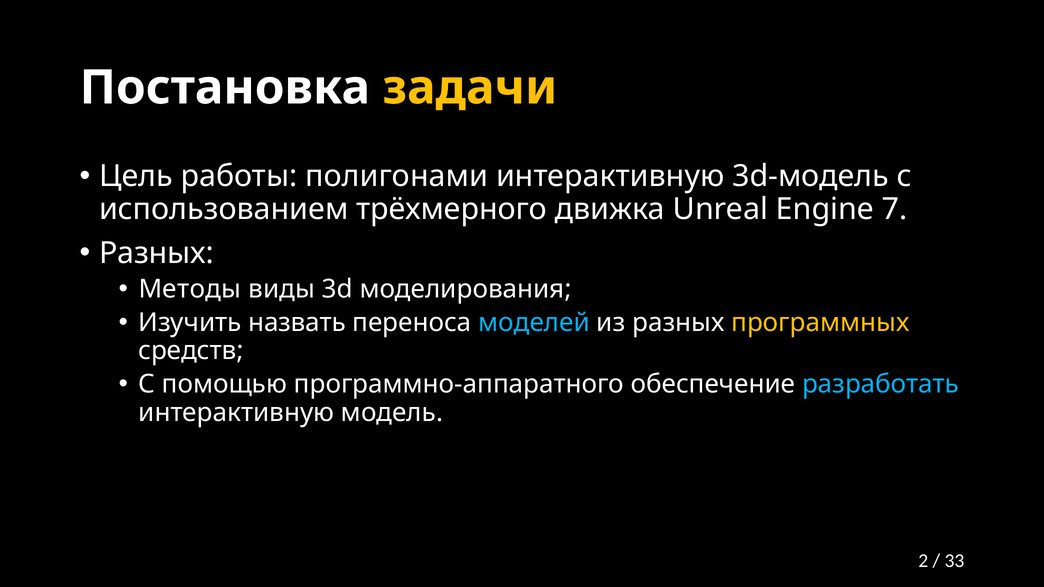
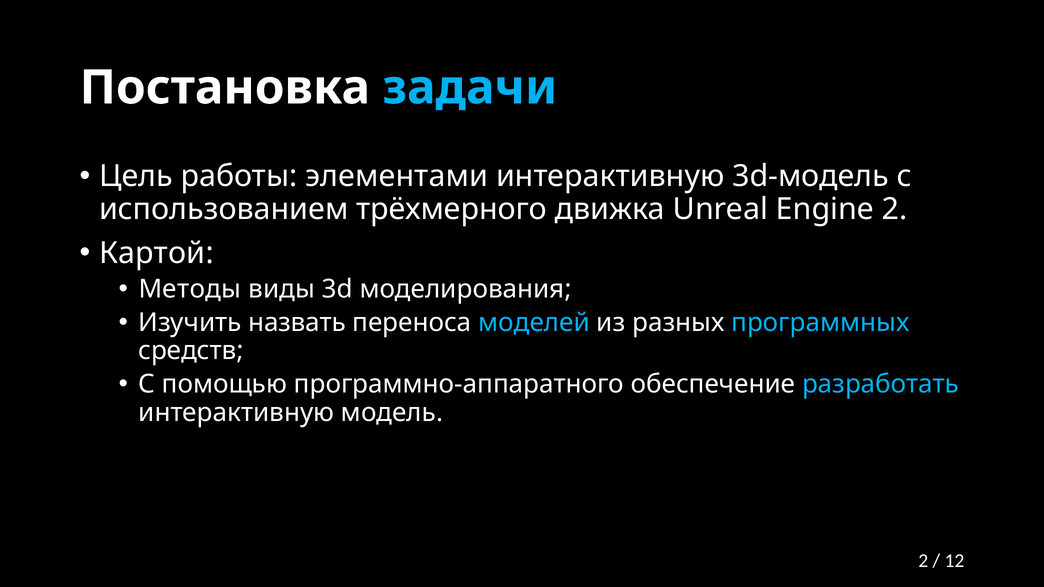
задачи colour: yellow -> light blue
полигонами: полигонами -> элементами
Engine 7: 7 -> 2
Разных at (157, 253): Разных -> Картой
программных colour: yellow -> light blue
33: 33 -> 12
